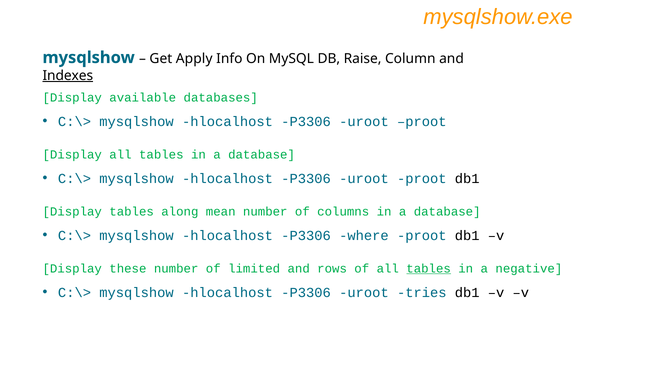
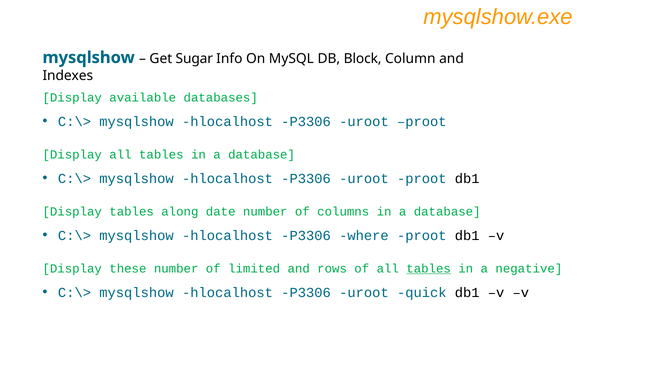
Apply: Apply -> Sugar
Raise: Raise -> Block
Indexes underline: present -> none
mean: mean -> date
tries: tries -> quick
